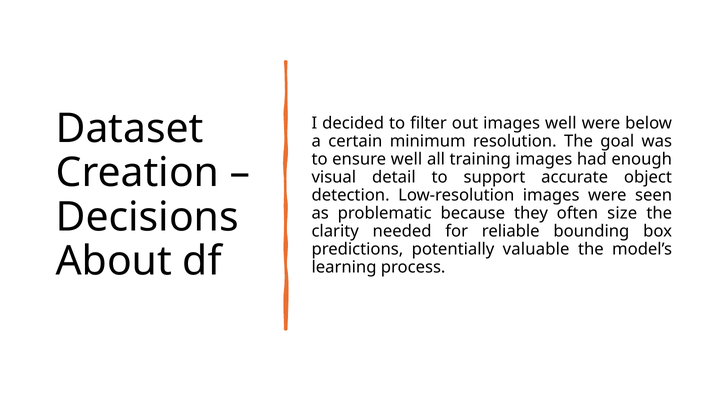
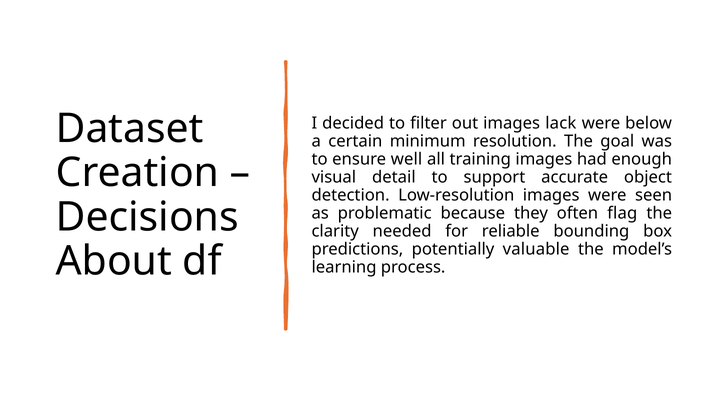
images well: well -> lack
size: size -> flag
